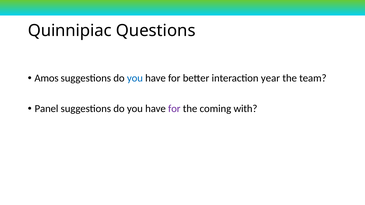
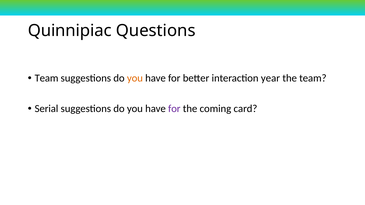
Amos at (47, 78): Amos -> Team
you at (135, 78) colour: blue -> orange
Panel: Panel -> Serial
with: with -> card
